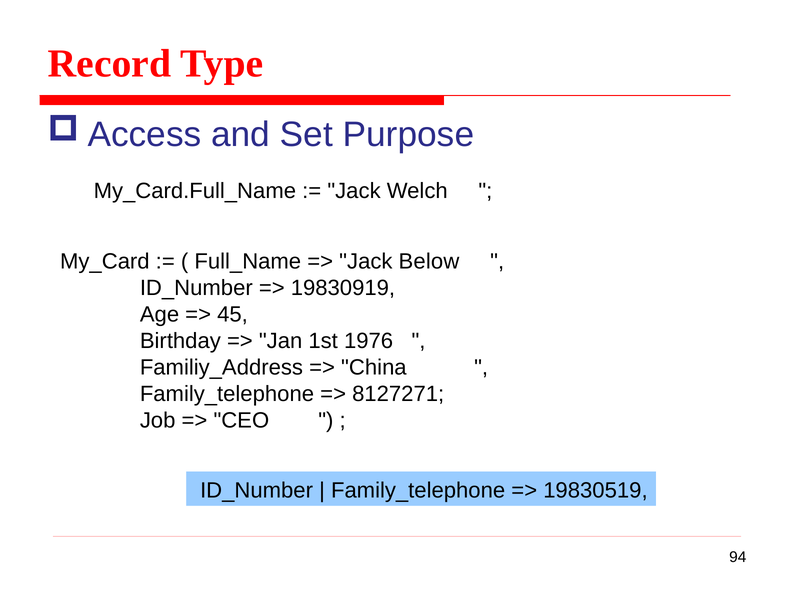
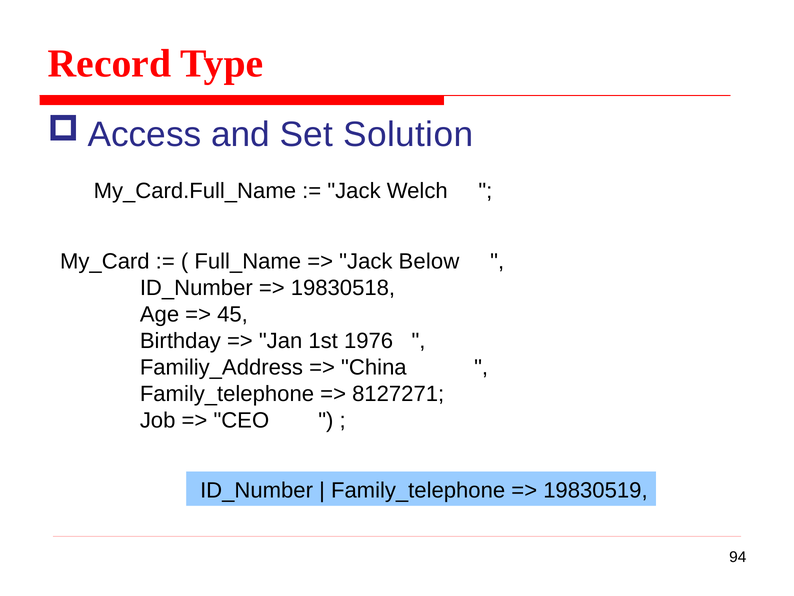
Purpose: Purpose -> Solution
19830919: 19830919 -> 19830518
